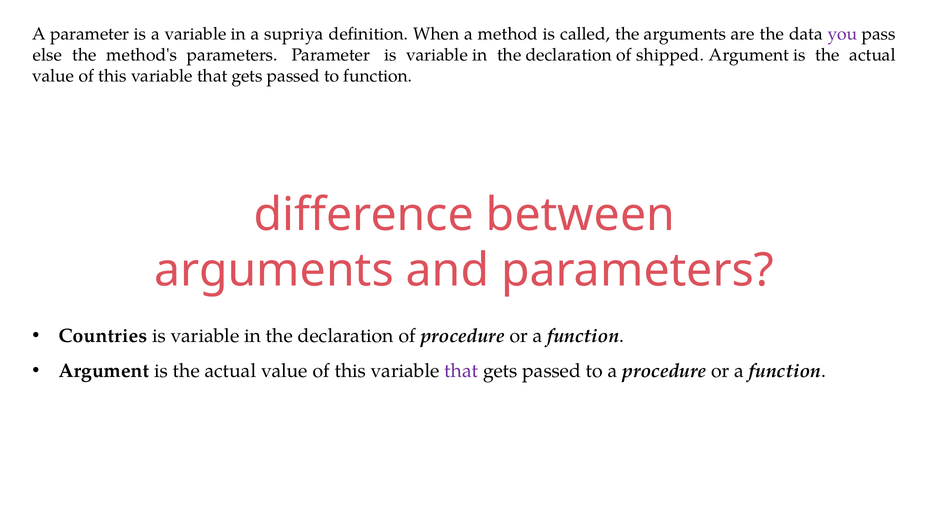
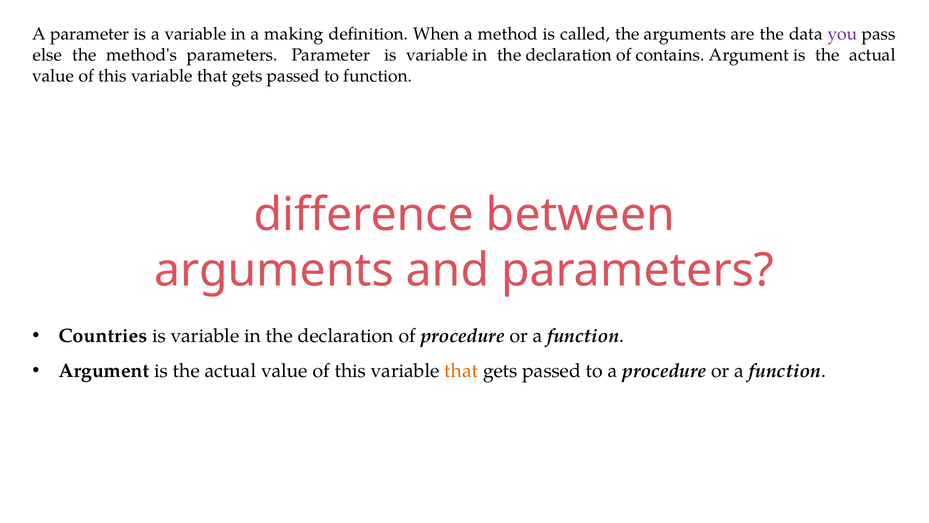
supriya: supriya -> making
shipped: shipped -> contains
that at (461, 371) colour: purple -> orange
